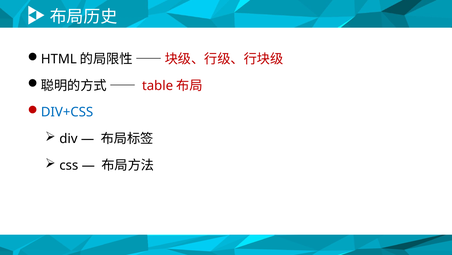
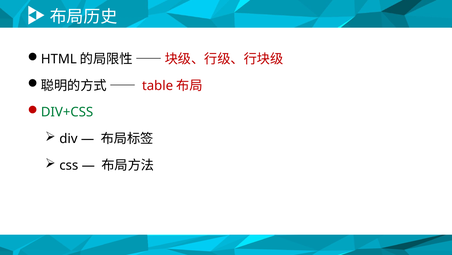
DIV+CSS colour: blue -> green
